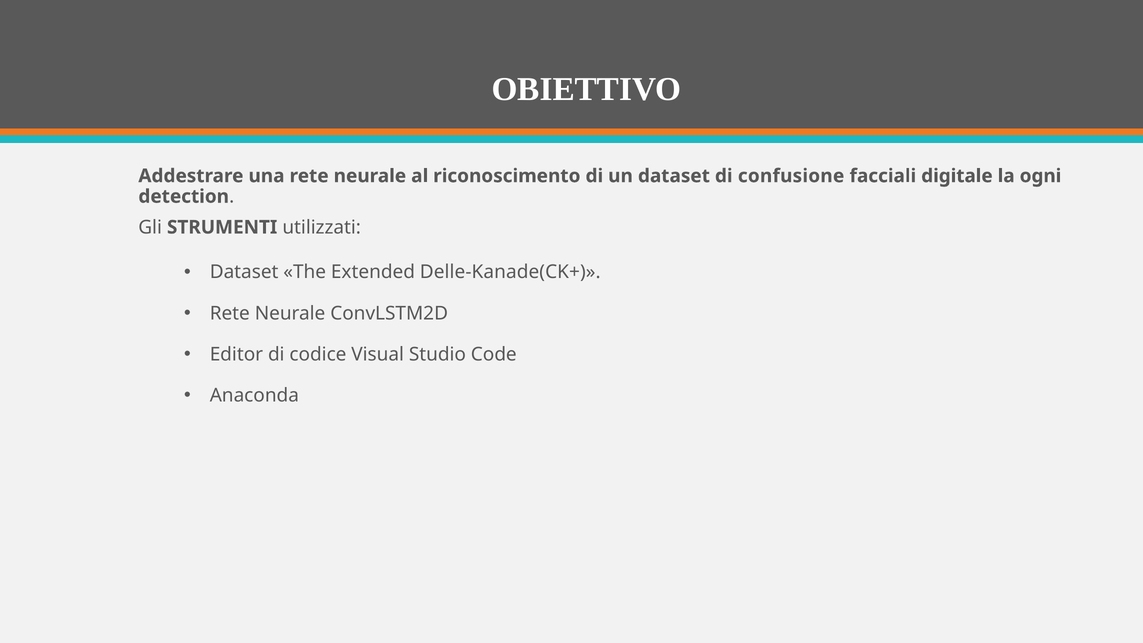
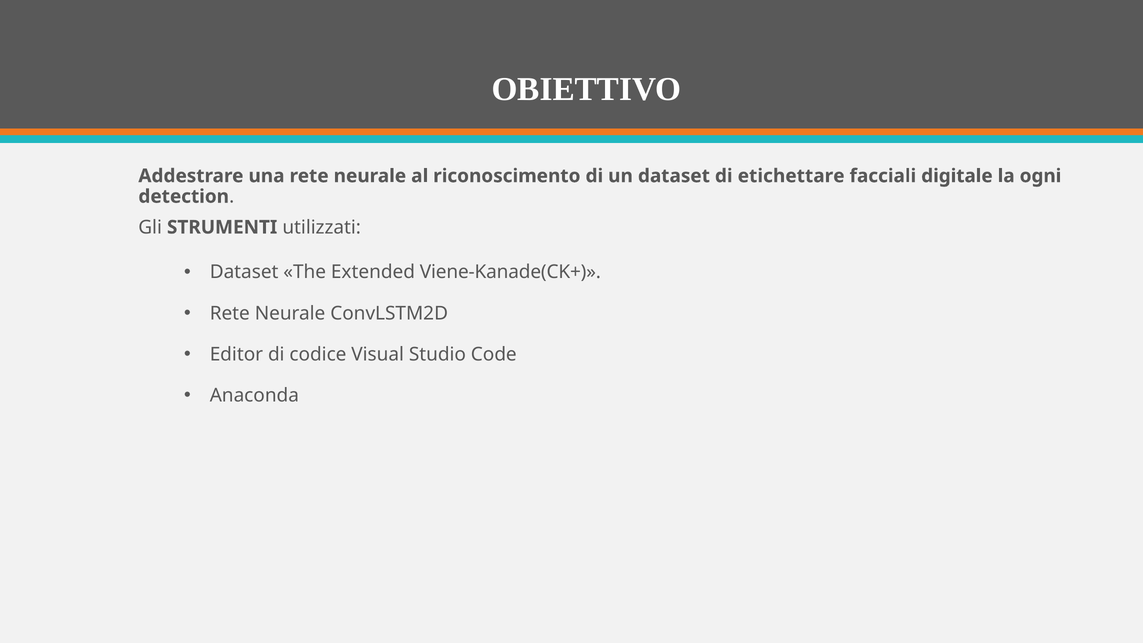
confusione: confusione -> etichettare
Delle-Kanade(CK+: Delle-Kanade(CK+ -> Viene-Kanade(CK+
